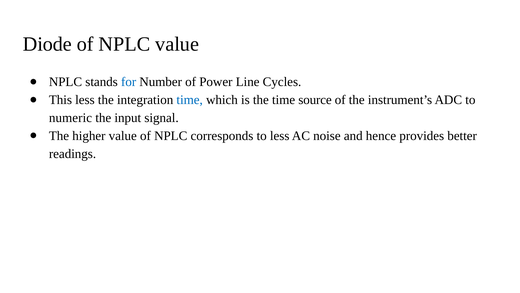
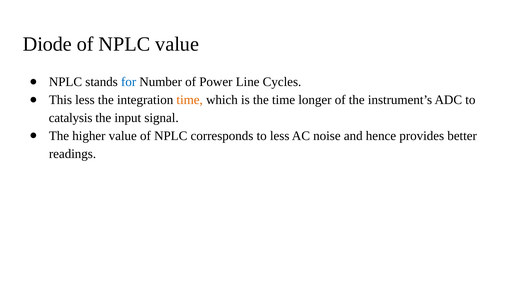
time at (190, 100) colour: blue -> orange
source: source -> longer
numeric: numeric -> catalysis
